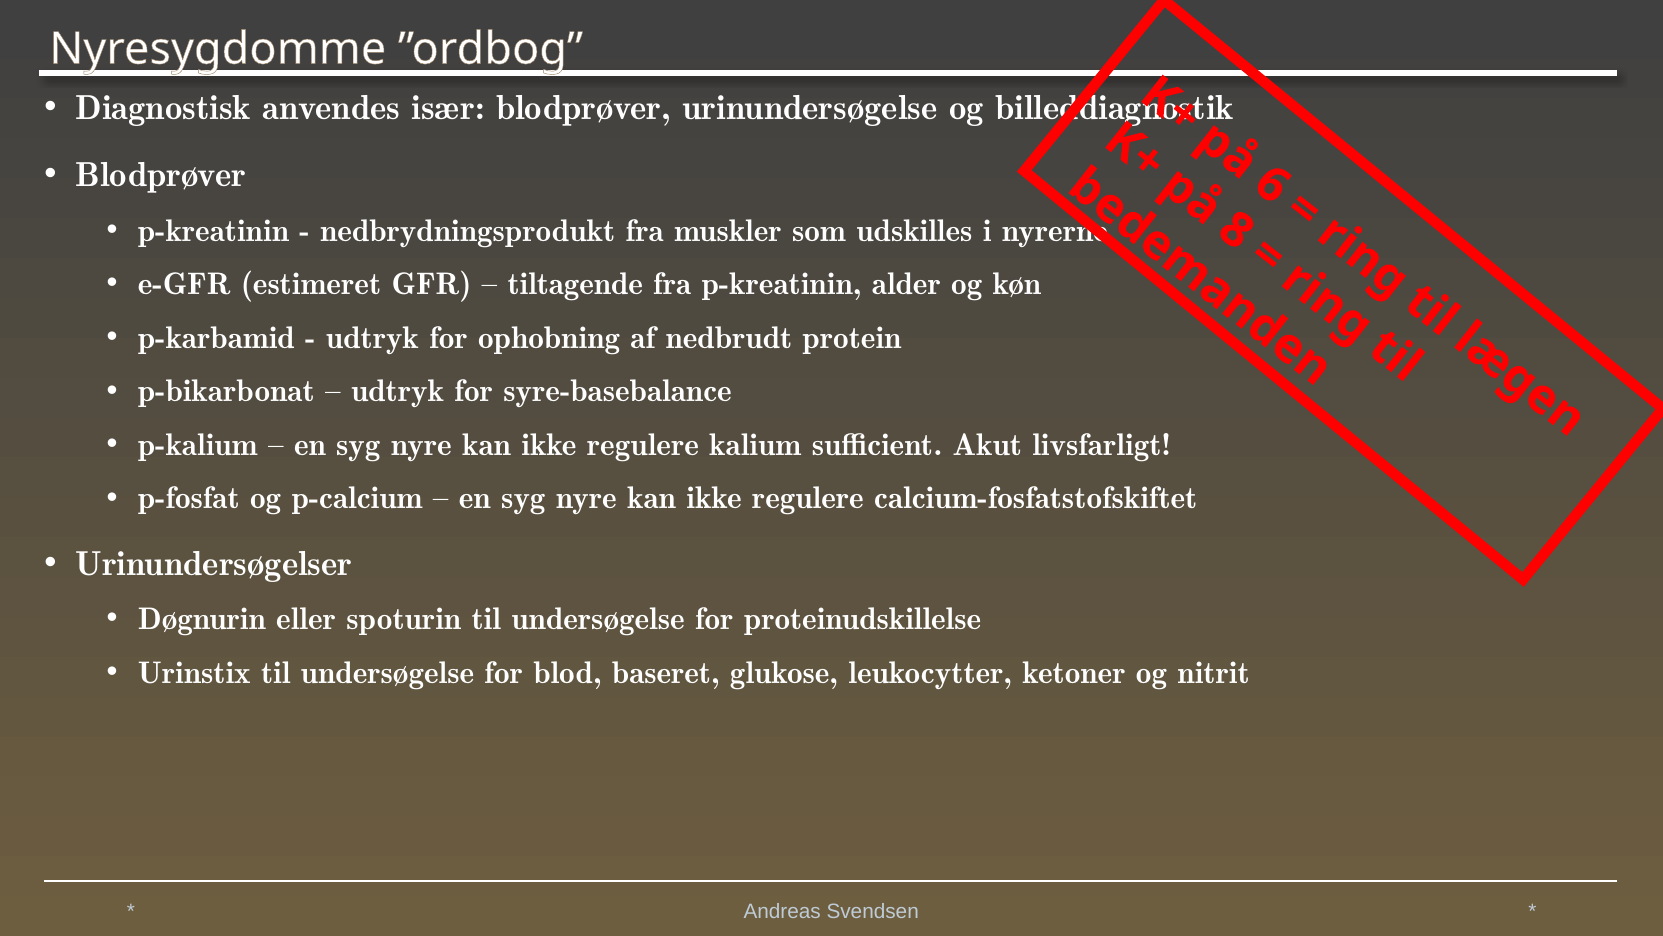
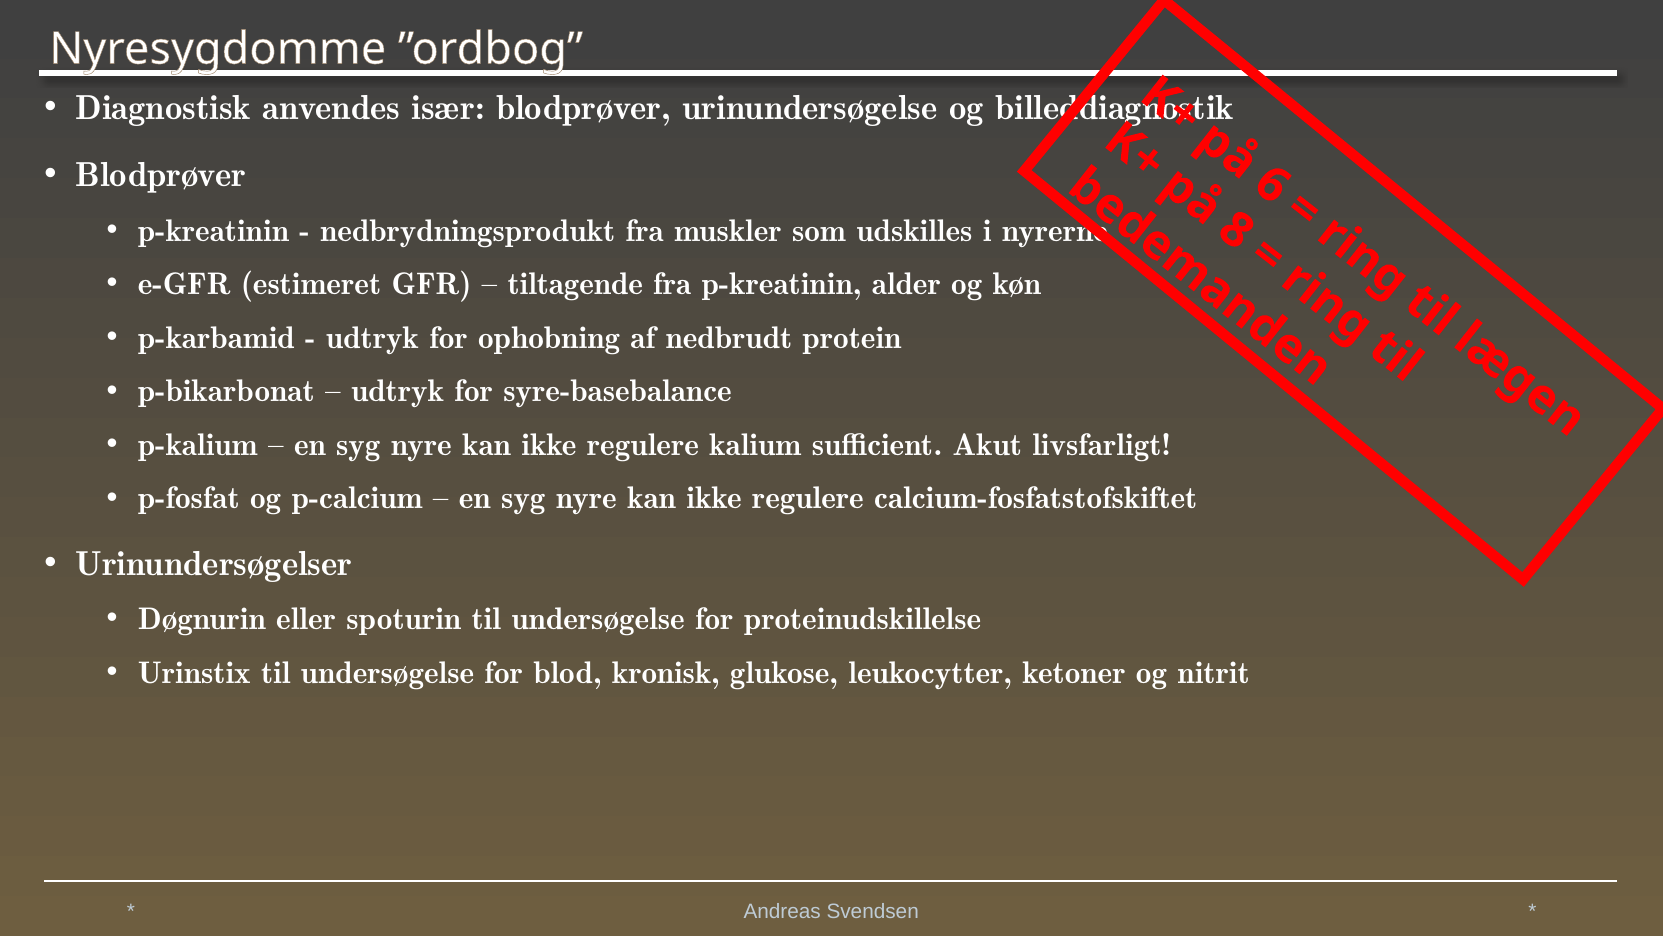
baseret: baseret -> kronisk
